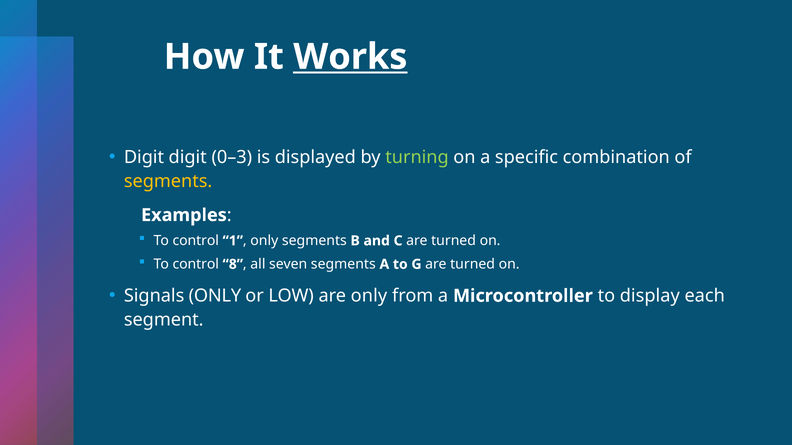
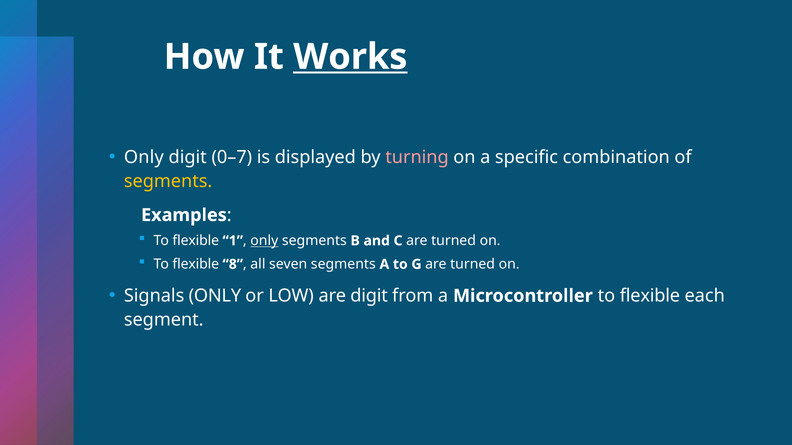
Digit at (144, 158): Digit -> Only
0–3: 0–3 -> 0–7
turning colour: light green -> pink
control at (196, 241): control -> flexible
only at (264, 241) underline: none -> present
control at (196, 265): control -> flexible
are only: only -> digit
Microcontroller to display: display -> flexible
